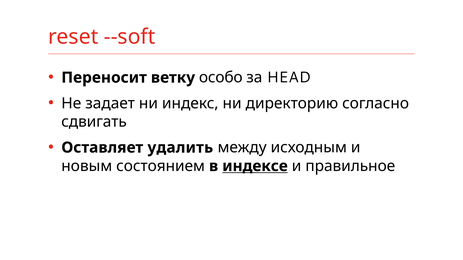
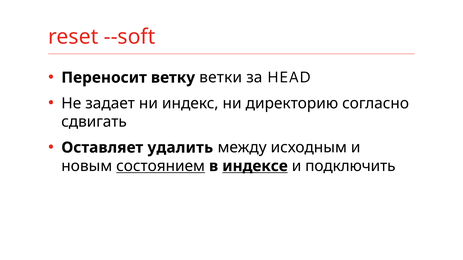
особо: особо -> ветки
состоянием underline: none -> present
правильное: правильное -> подключить
